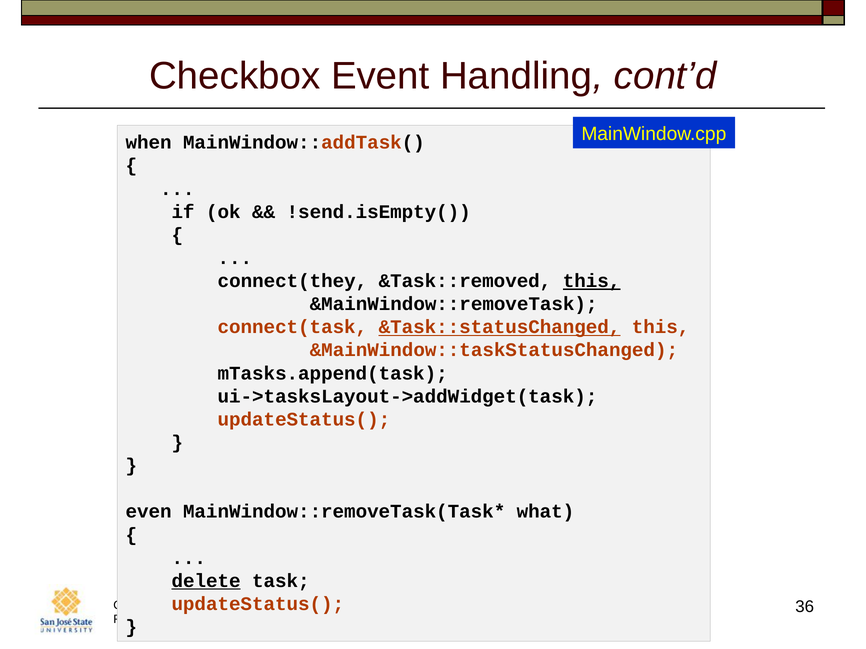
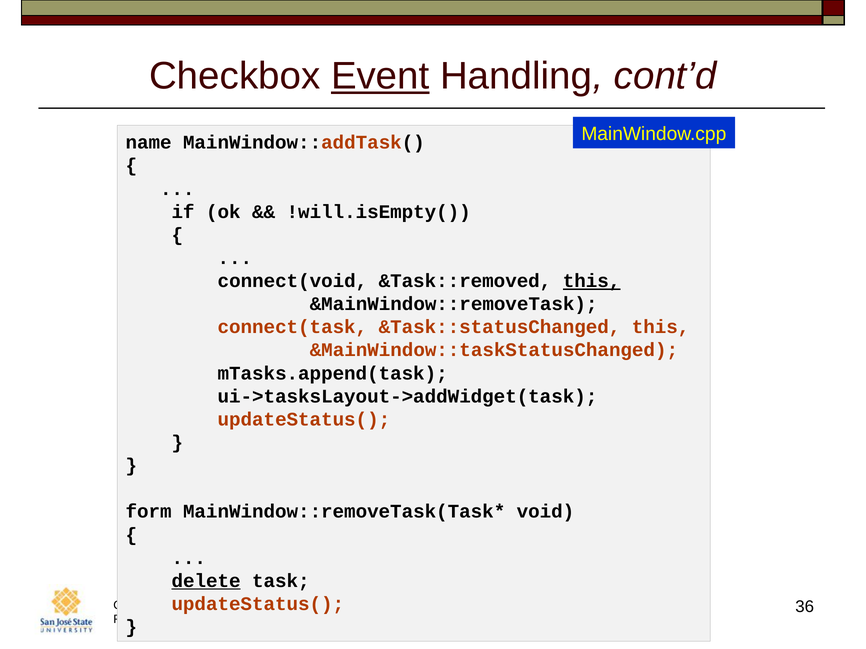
Event underline: none -> present
when: when -> name
!send.isEmpty(: !send.isEmpty( -> !will.isEmpty(
connect(they: connect(they -> connect(void
&Task::statusChanged underline: present -> none
even: even -> form
what: what -> void
